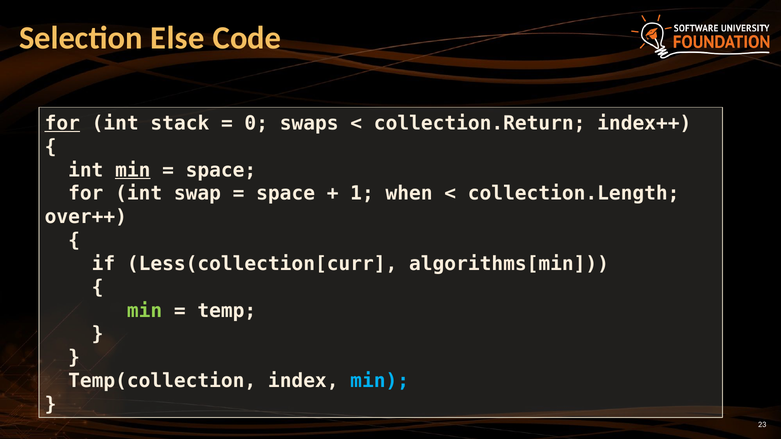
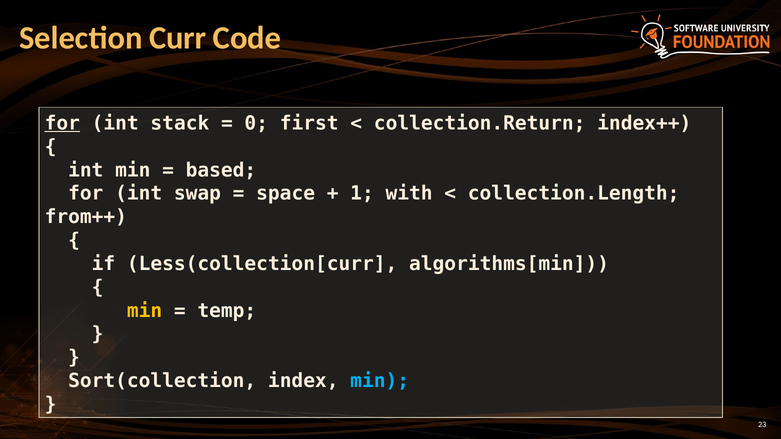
Else: Else -> Curr
swaps: swaps -> first
min at (133, 170) underline: present -> none
space at (221, 170): space -> based
when: when -> with
over++: over++ -> from++
min at (145, 311) colour: light green -> yellow
Temp(collection: Temp(collection -> Sort(collection
